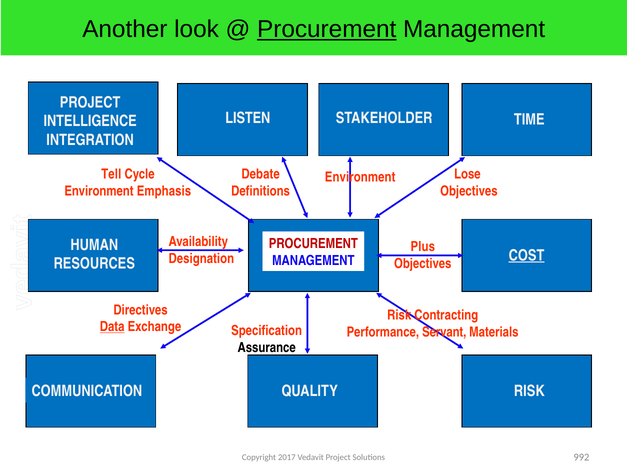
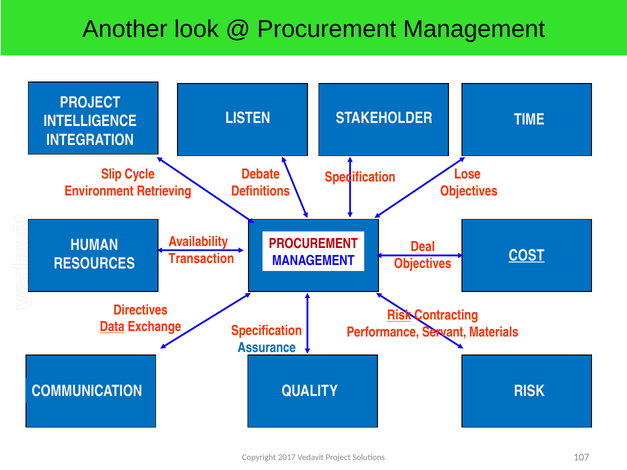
Procurement at (327, 29) underline: present -> none
Tell: Tell -> Slip
Environment at (360, 177): Environment -> Specification
Emphasis: Emphasis -> Retrieving
Plus: Plus -> Deal
Designation: Designation -> Transaction
Risk at (399, 315) underline: none -> present
Assurance colour: black -> blue
992: 992 -> 107
